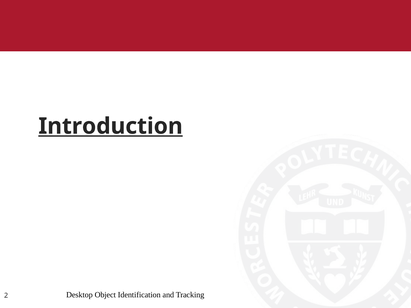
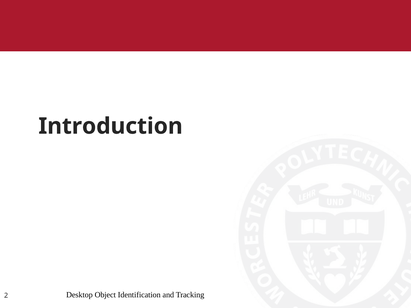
Introduction underline: present -> none
